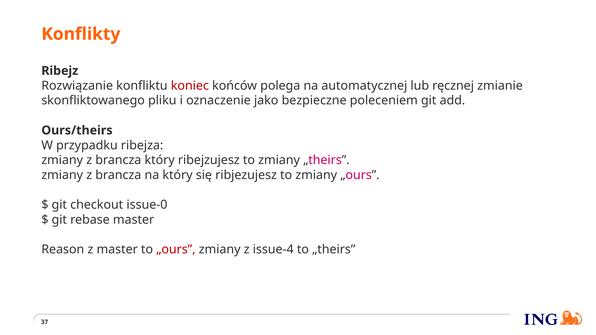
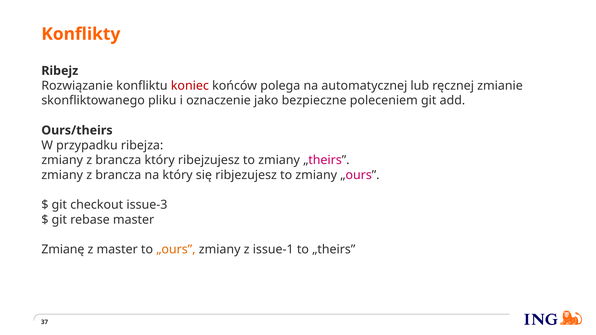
issue-0: issue-0 -> issue-3
Reason: Reason -> Zmianę
„ours at (176, 250) colour: red -> orange
issue-4: issue-4 -> issue-1
